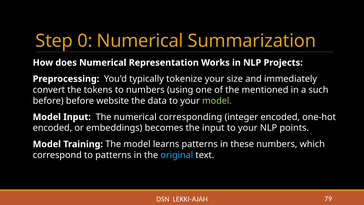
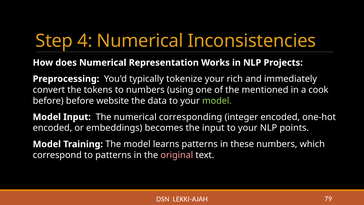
0: 0 -> 4
Summarization: Summarization -> Inconsistencies
size: size -> rich
such: such -> cook
original colour: light blue -> pink
